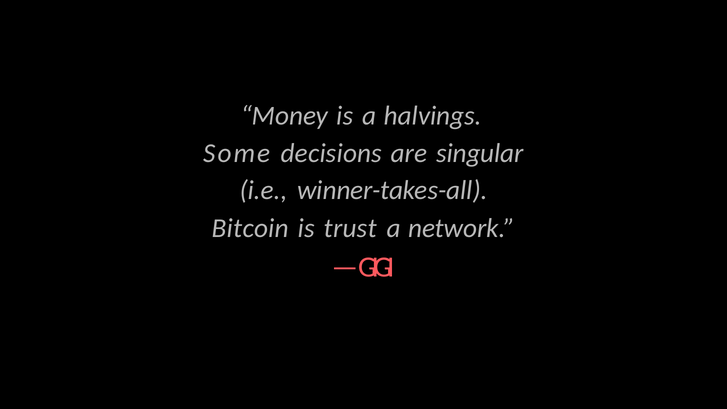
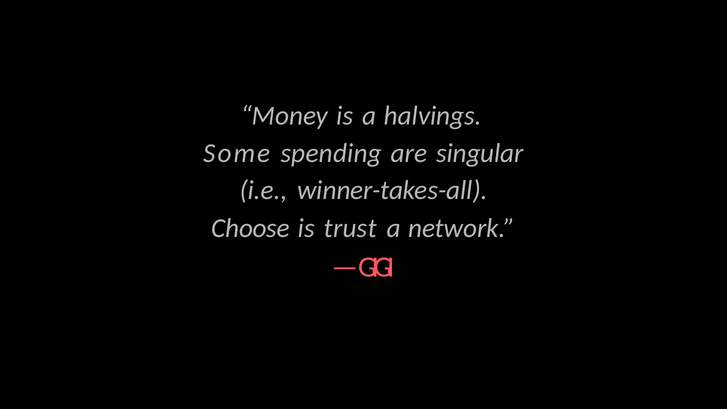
decisions: decisions -> spending
Bitcoin: Bitcoin -> Choose
